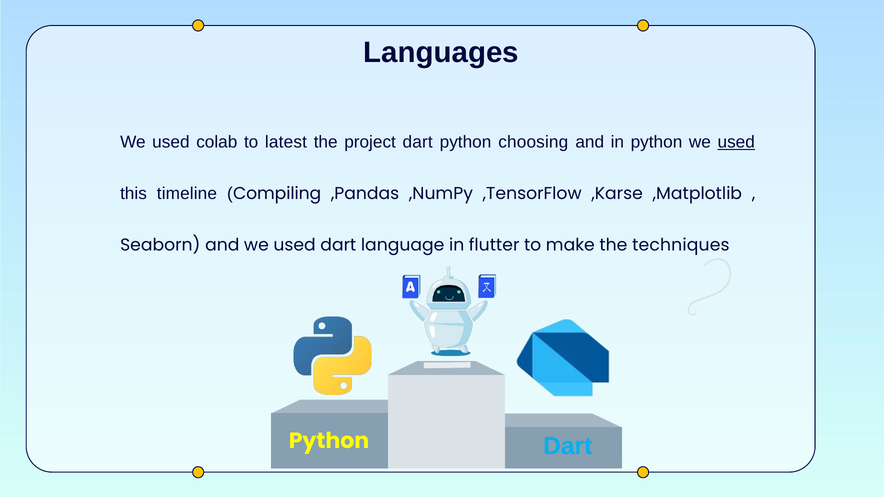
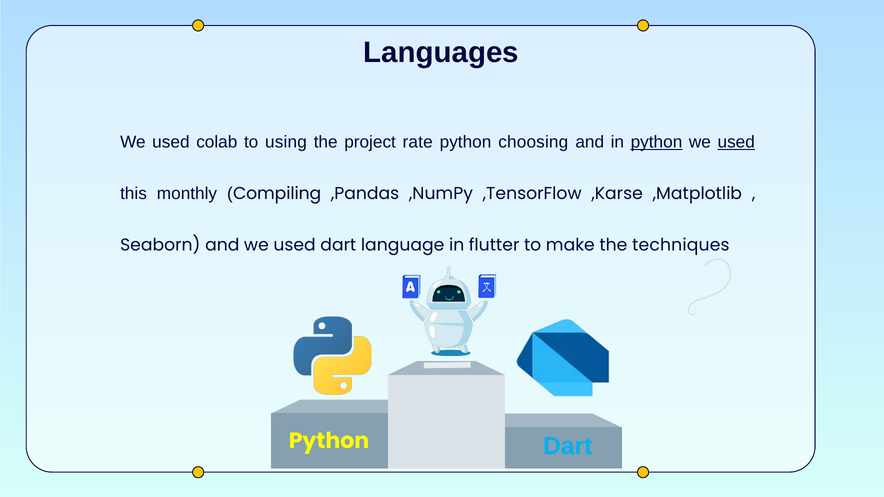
latest: latest -> using
project dart: dart -> rate
python at (656, 142) underline: none -> present
timeline: timeline -> monthly
